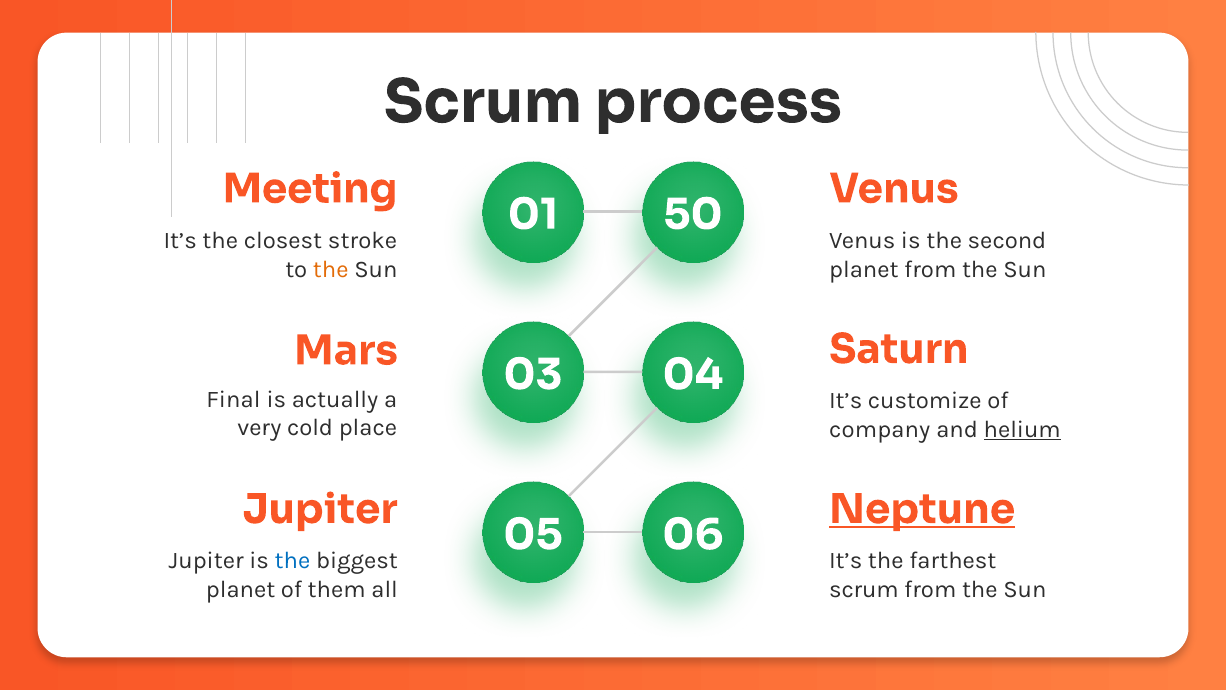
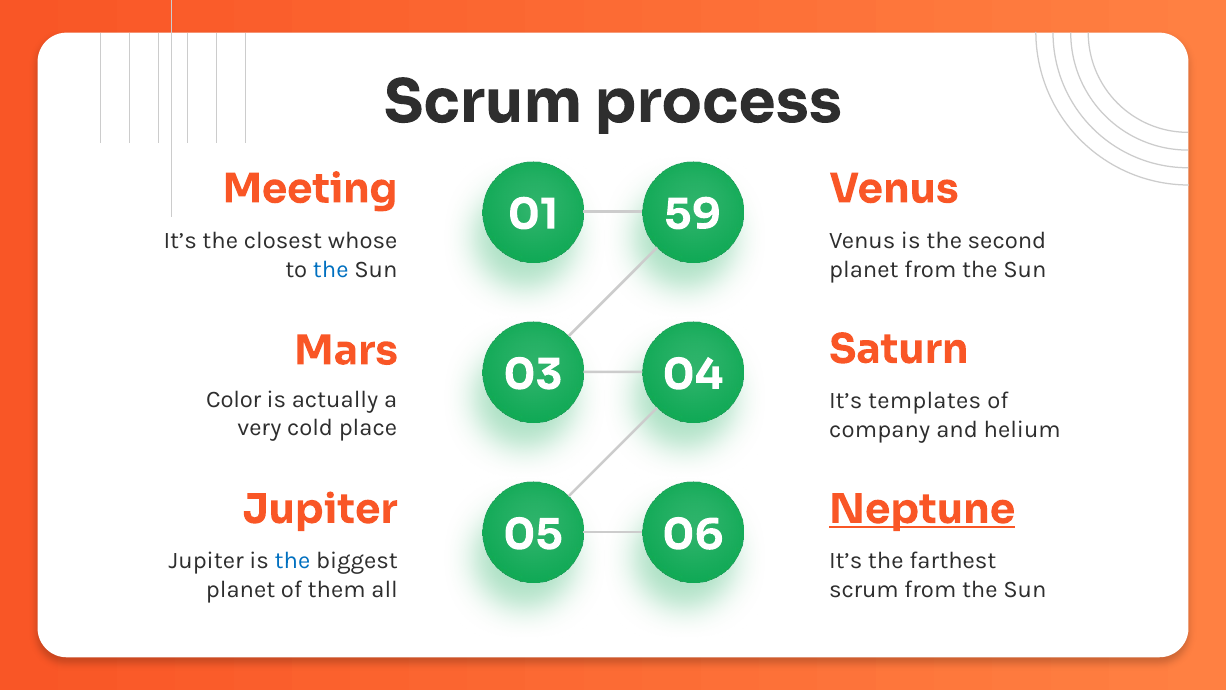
50: 50 -> 59
stroke: stroke -> whose
the at (331, 269) colour: orange -> blue
Final: Final -> Color
customize: customize -> templates
helium underline: present -> none
